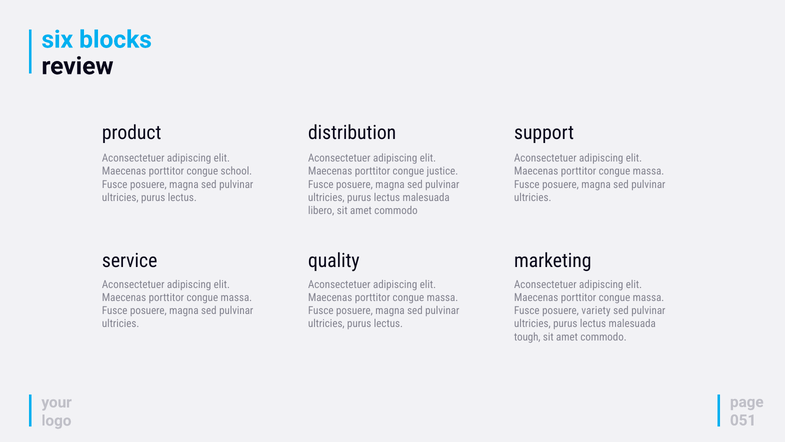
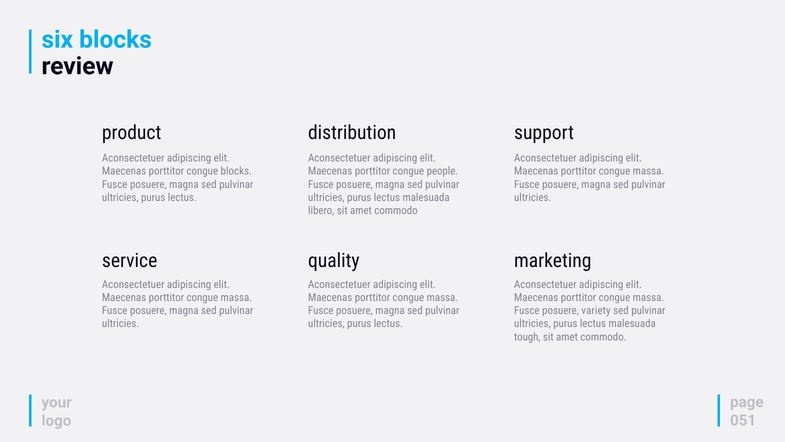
congue school: school -> blocks
justice: justice -> people
